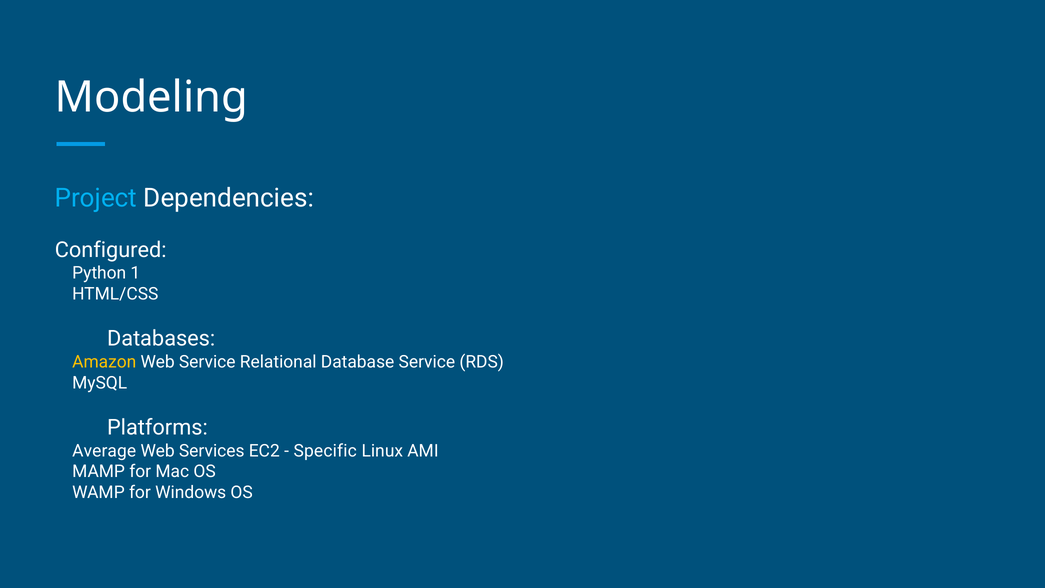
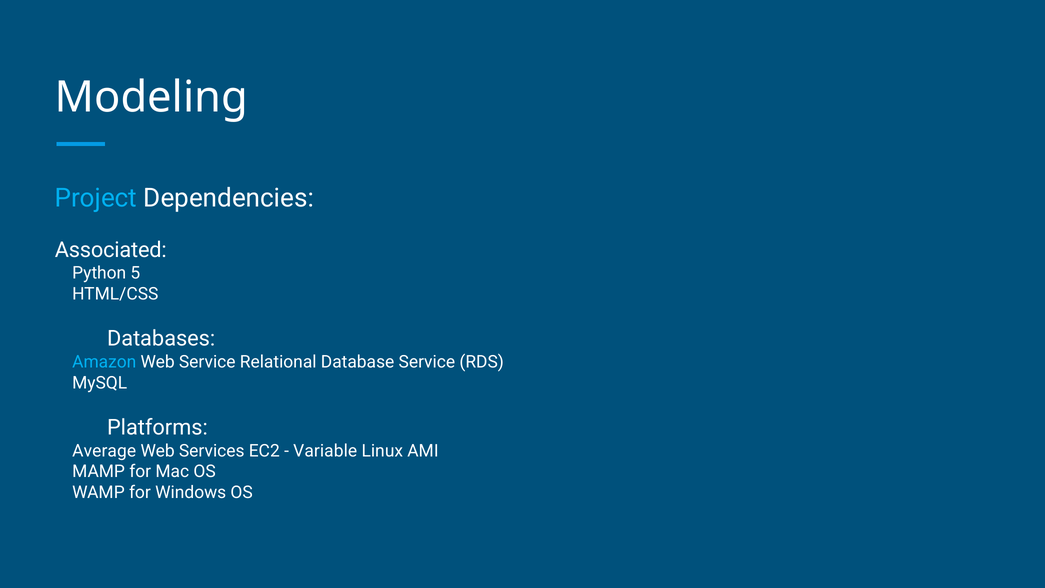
Configured: Configured -> Associated
1: 1 -> 5
Amazon colour: yellow -> light blue
Specific: Specific -> Variable
